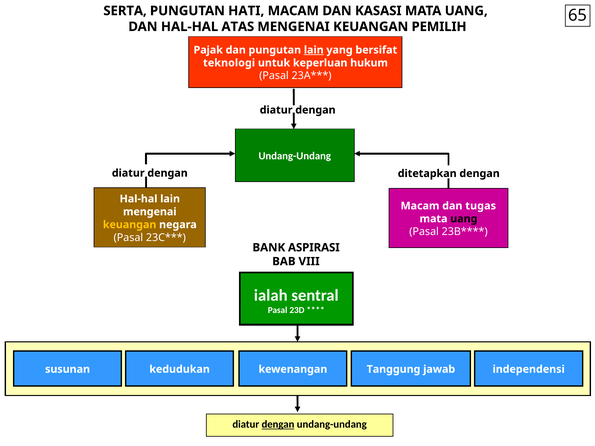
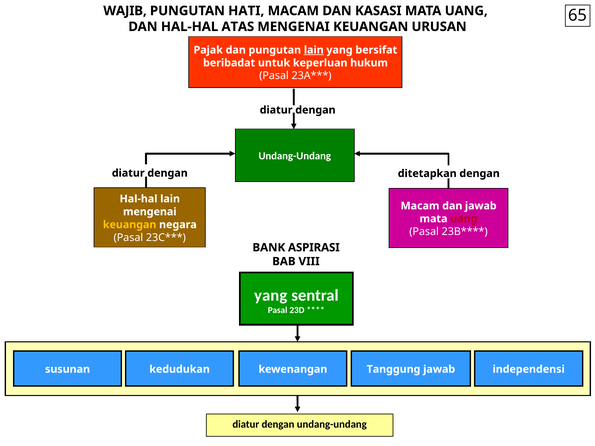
SERTA: SERTA -> WAJIB
PEMILIH: PEMILIH -> URUSAN
teknologi: teknologi -> beribadat
dan tugas: tugas -> jawab
uang at (464, 219) colour: black -> red
ialah at (271, 296): ialah -> yang
dengan at (278, 425) underline: present -> none
